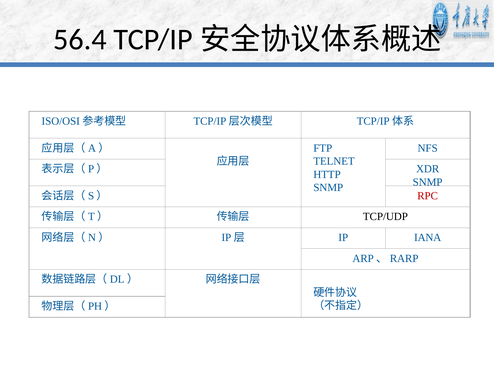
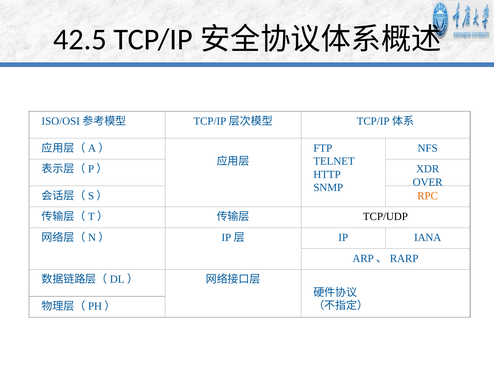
56.4: 56.4 -> 42.5
SNMP at (428, 182): SNMP -> OVER
RPC colour: red -> orange
